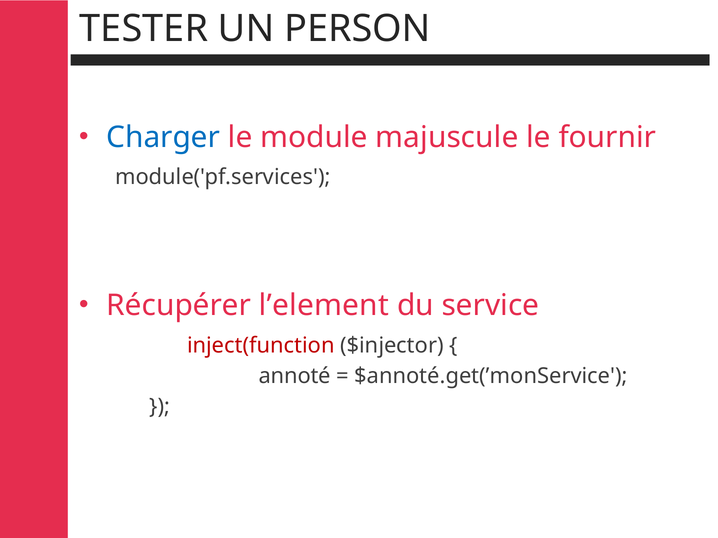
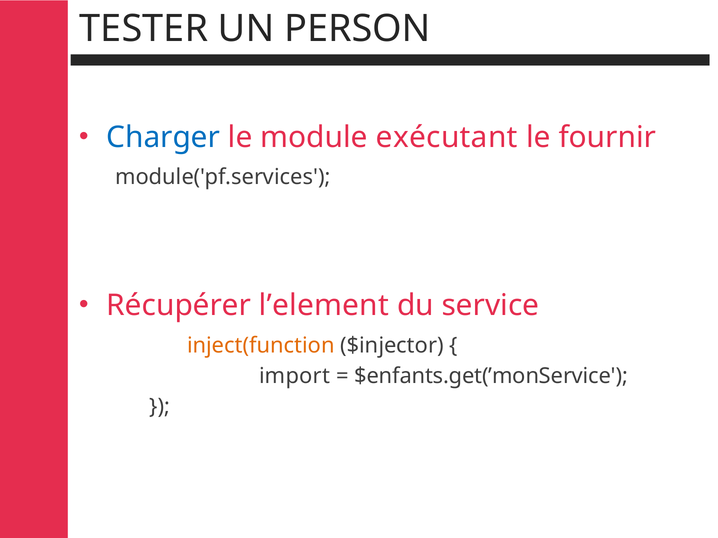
majuscule: majuscule -> exécutant
inject(function colour: red -> orange
annoté: annoté -> import
$annoté.get(’monService: $annoté.get(’monService -> $enfants.get(’monService
